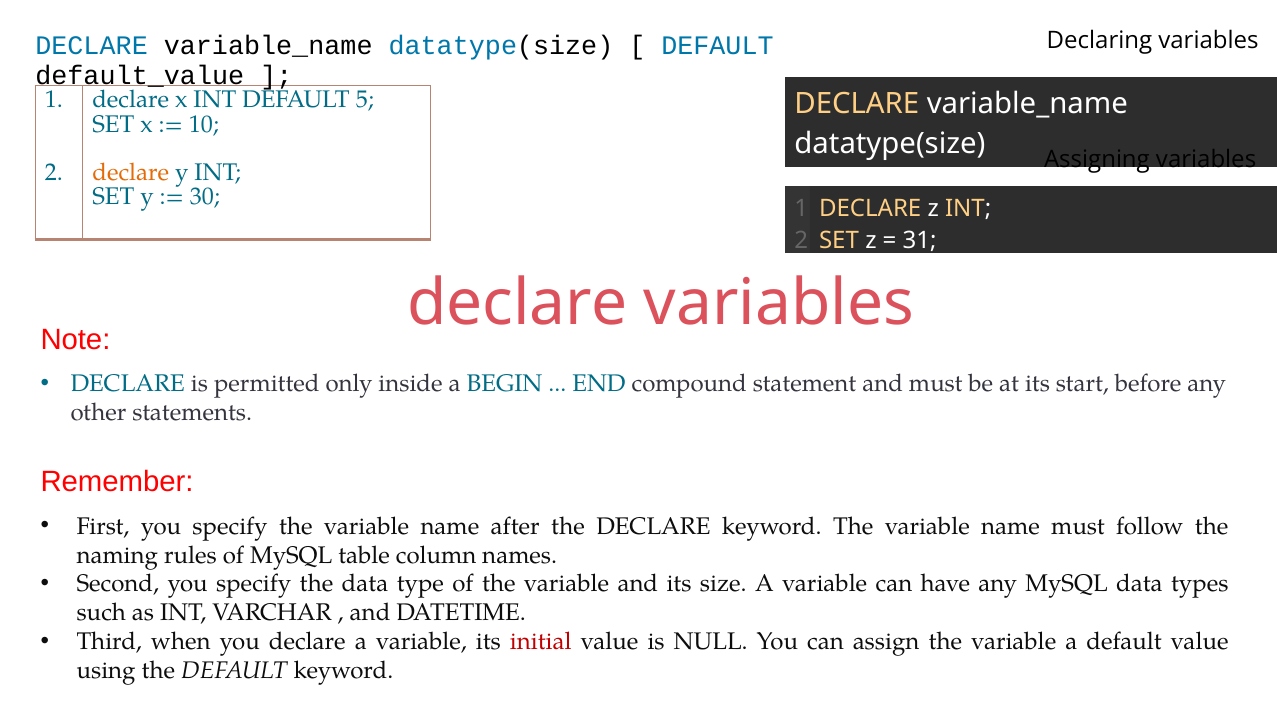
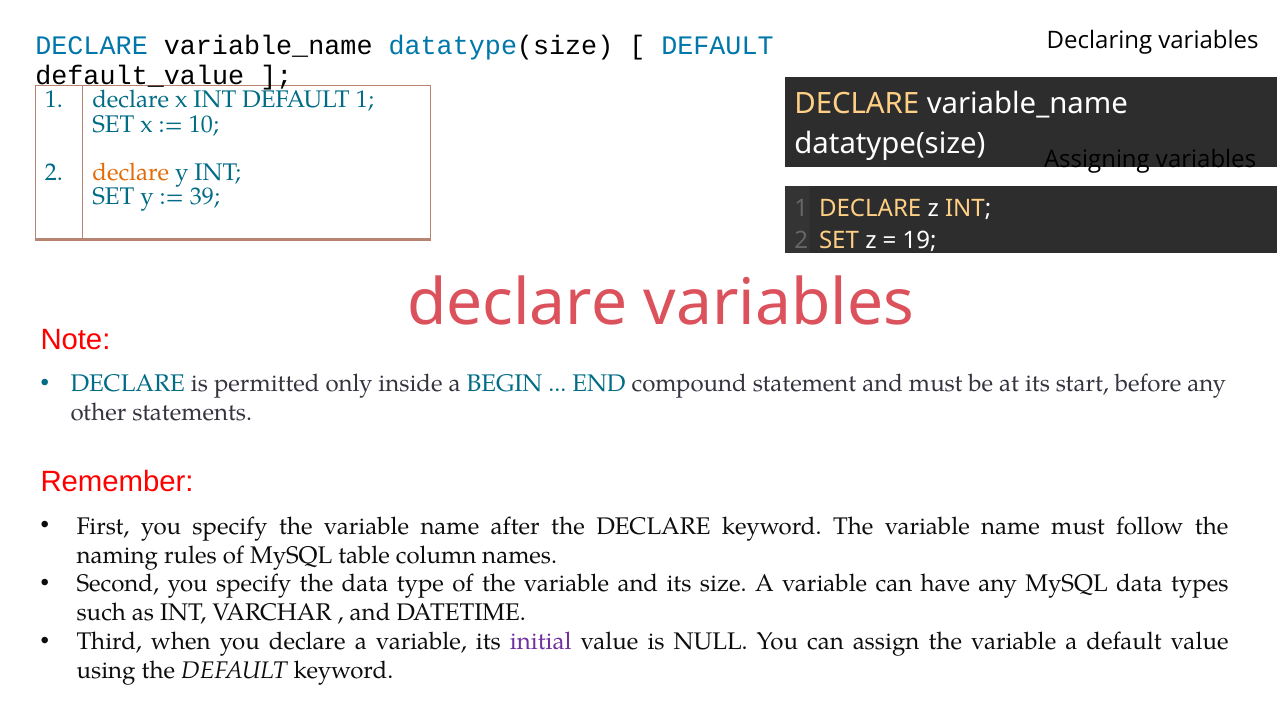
DEFAULT 5: 5 -> 1
30: 30 -> 39
31: 31 -> 19
initial colour: red -> purple
